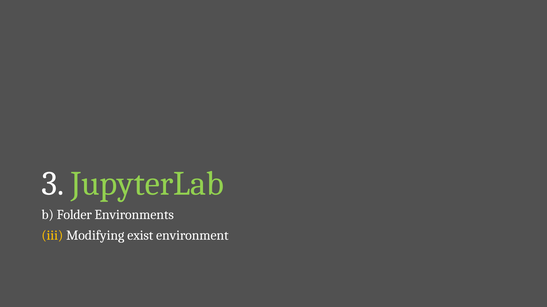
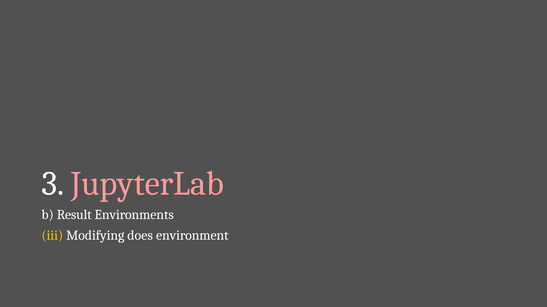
JupyterLab colour: light green -> pink
Folder: Folder -> Result
exist: exist -> does
